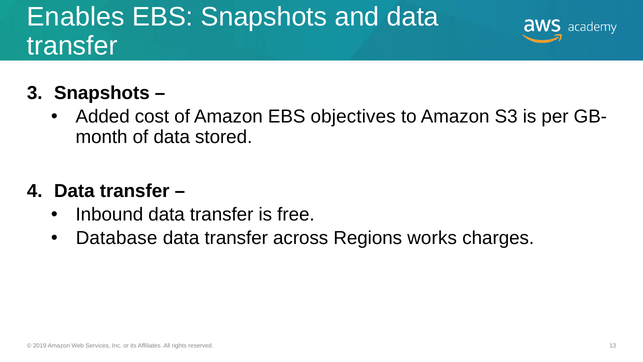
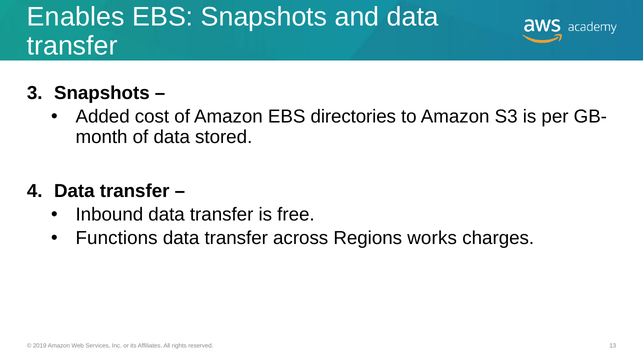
objectives: objectives -> directories
Database: Database -> Functions
